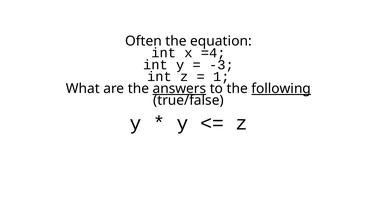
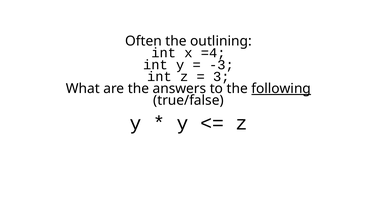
equation: equation -> outlining
1: 1 -> 3
answers underline: present -> none
